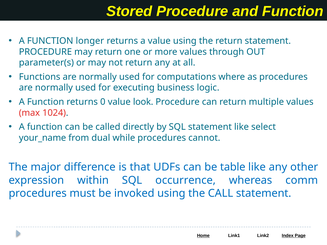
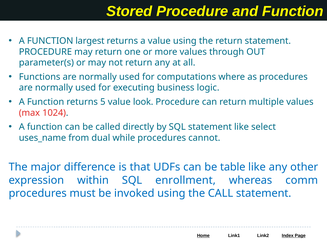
longer: longer -> largest
0: 0 -> 5
your_name: your_name -> uses_name
occurrence: occurrence -> enrollment
